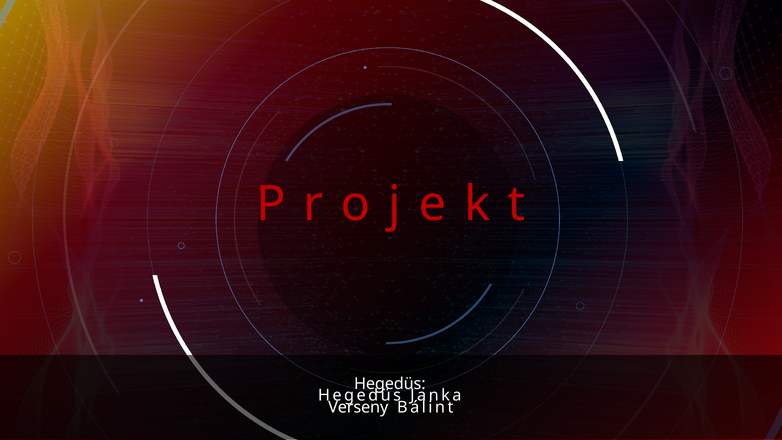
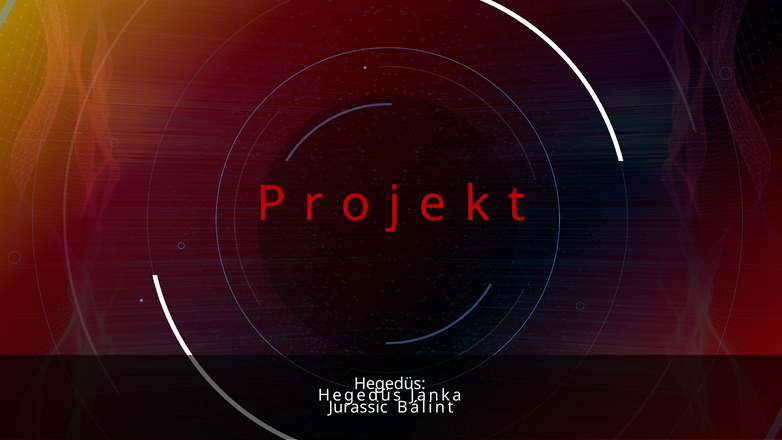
Verseny: Verseny -> Jurassic
